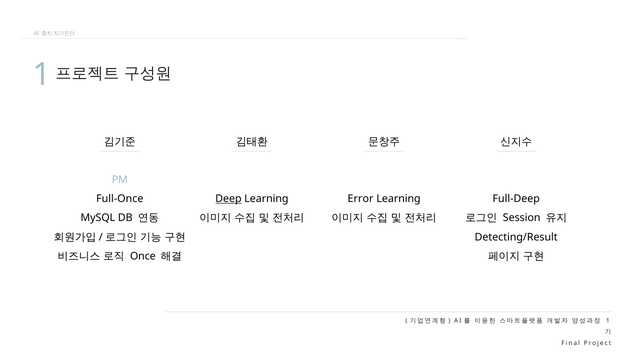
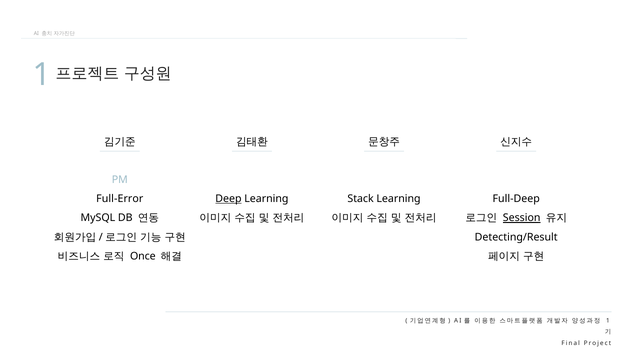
Full-Once: Full-Once -> Full-Error
Error: Error -> Stack
Session underline: none -> present
